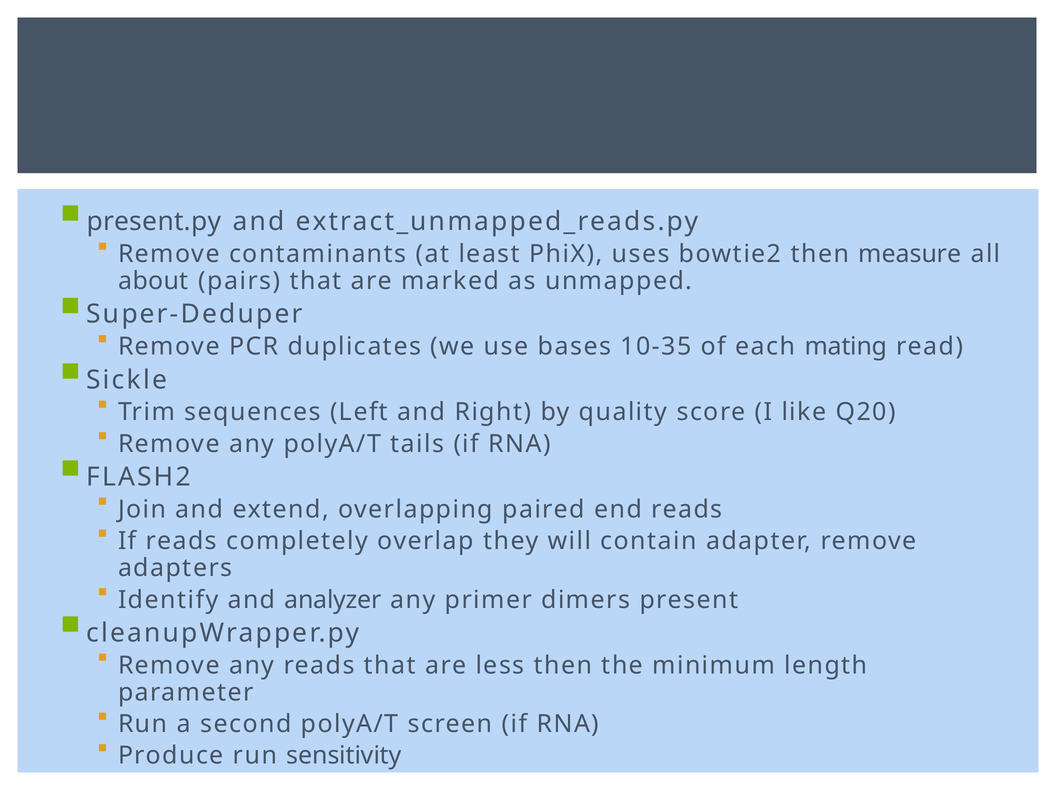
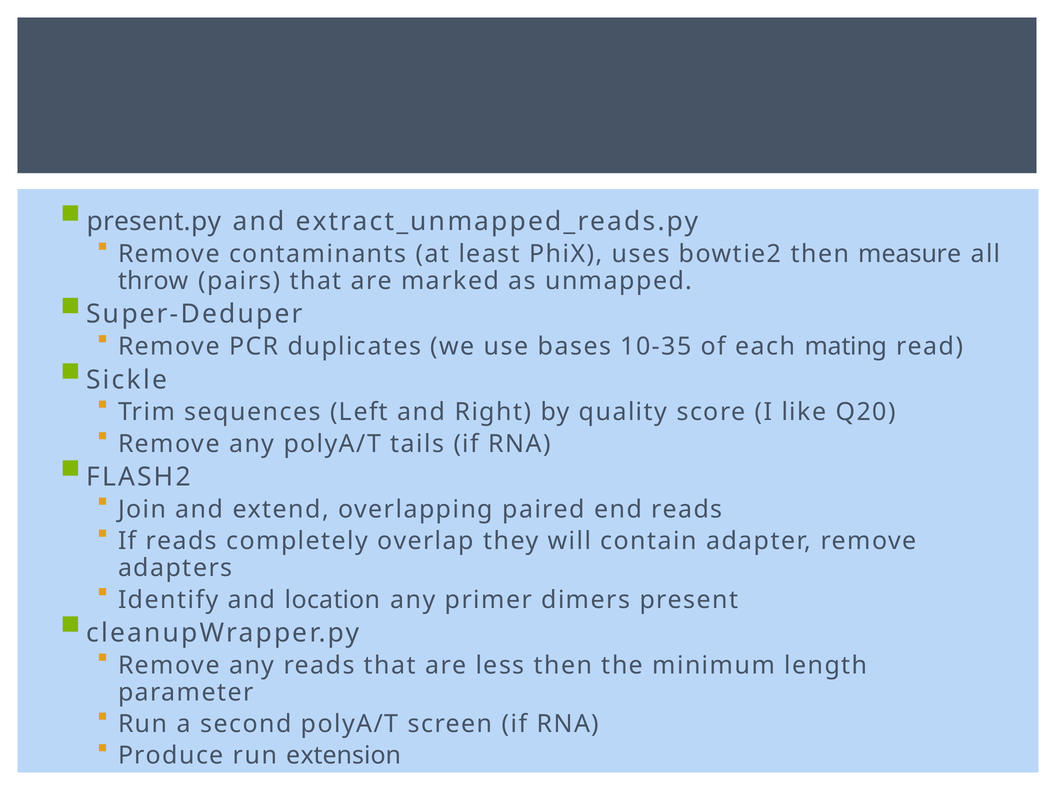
about: about -> throw
analyzer: analyzer -> location
sensitivity: sensitivity -> extension
